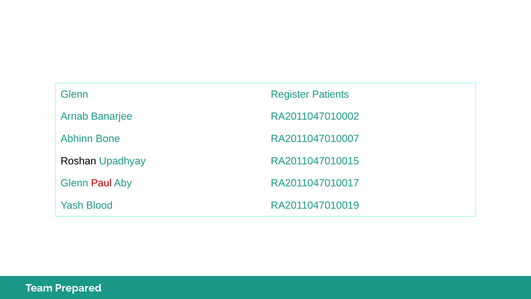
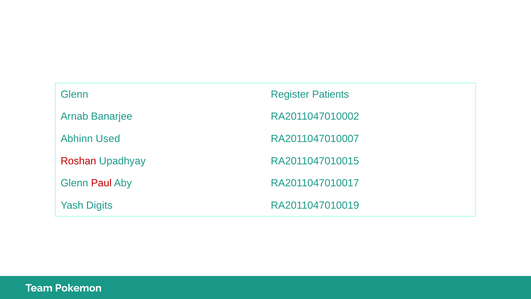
Bone: Bone -> Used
Roshan colour: black -> red
Blood: Blood -> Digits
Prepared: Prepared -> Pokemon
